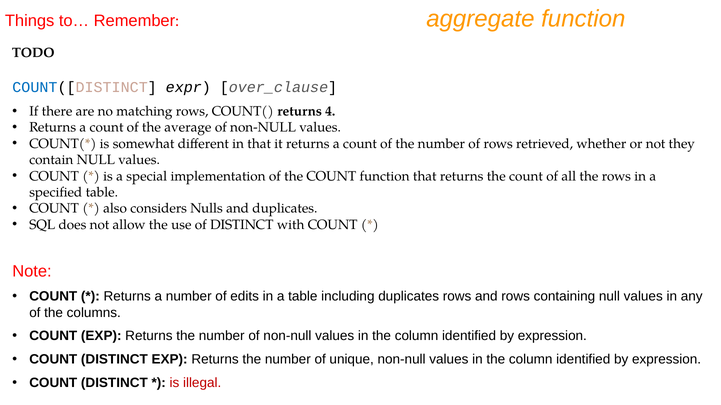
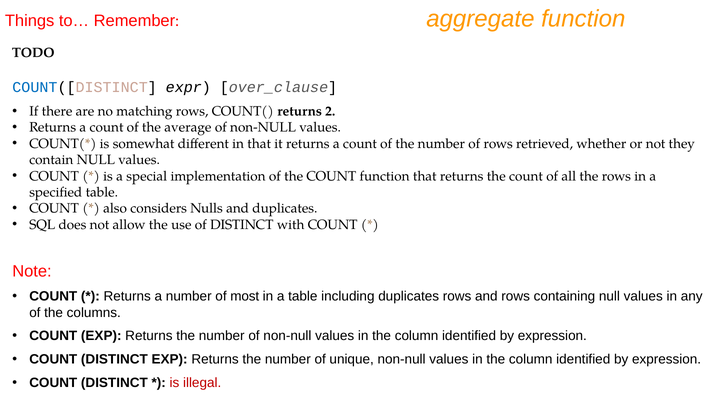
4: 4 -> 2
edits: edits -> most
